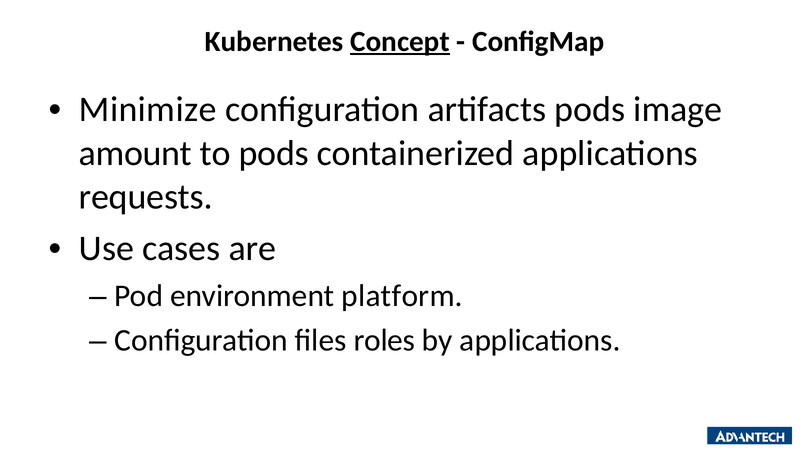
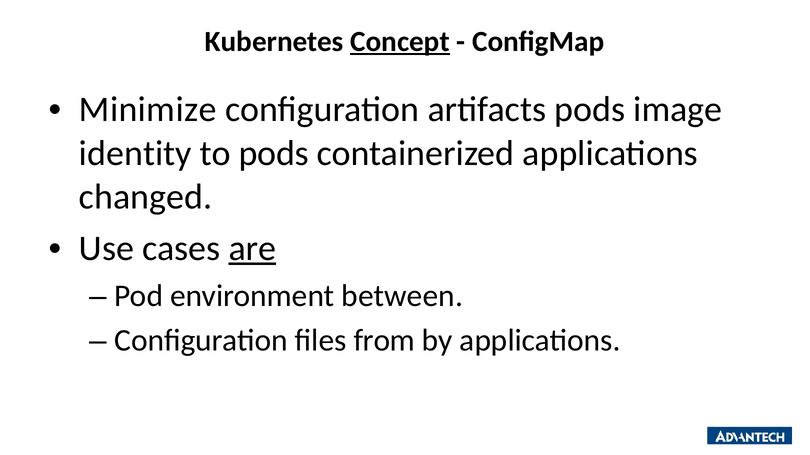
amount: amount -> identity
requests: requests -> changed
are underline: none -> present
platform: platform -> between
roles: roles -> from
